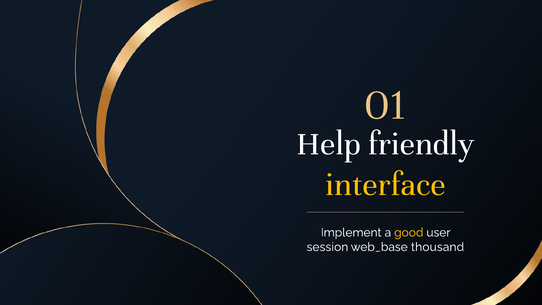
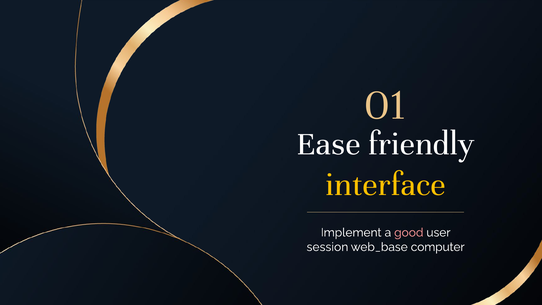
Help: Help -> Ease
good colour: yellow -> pink
thousand: thousand -> computer
